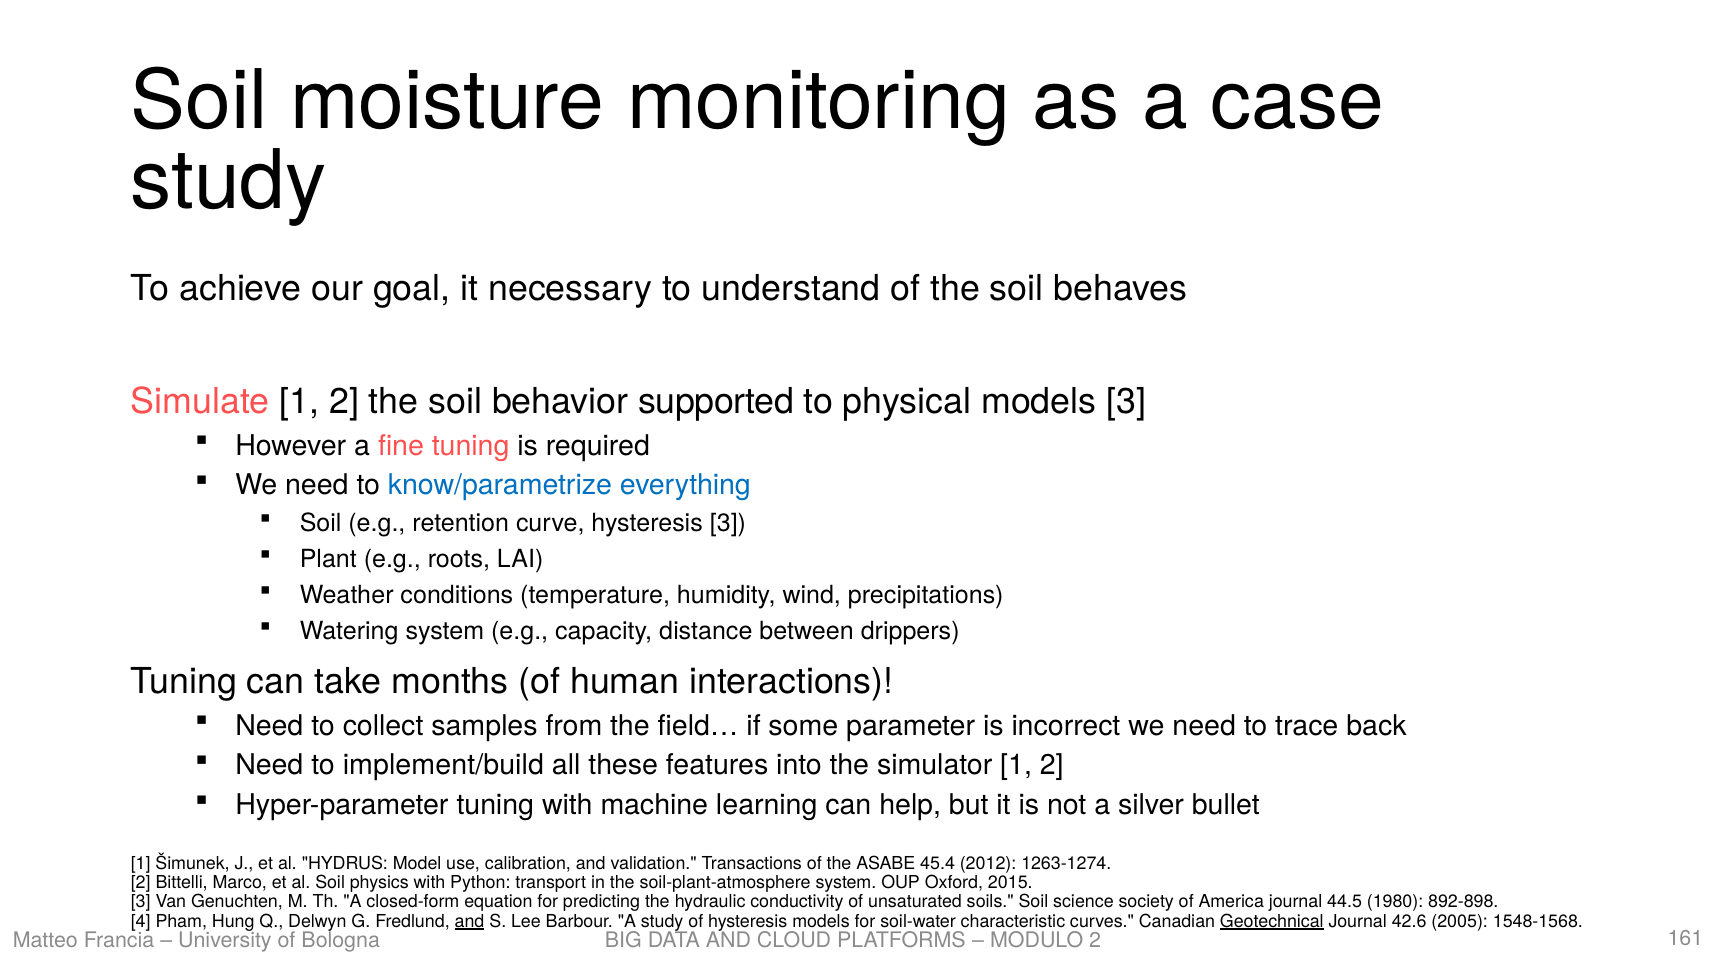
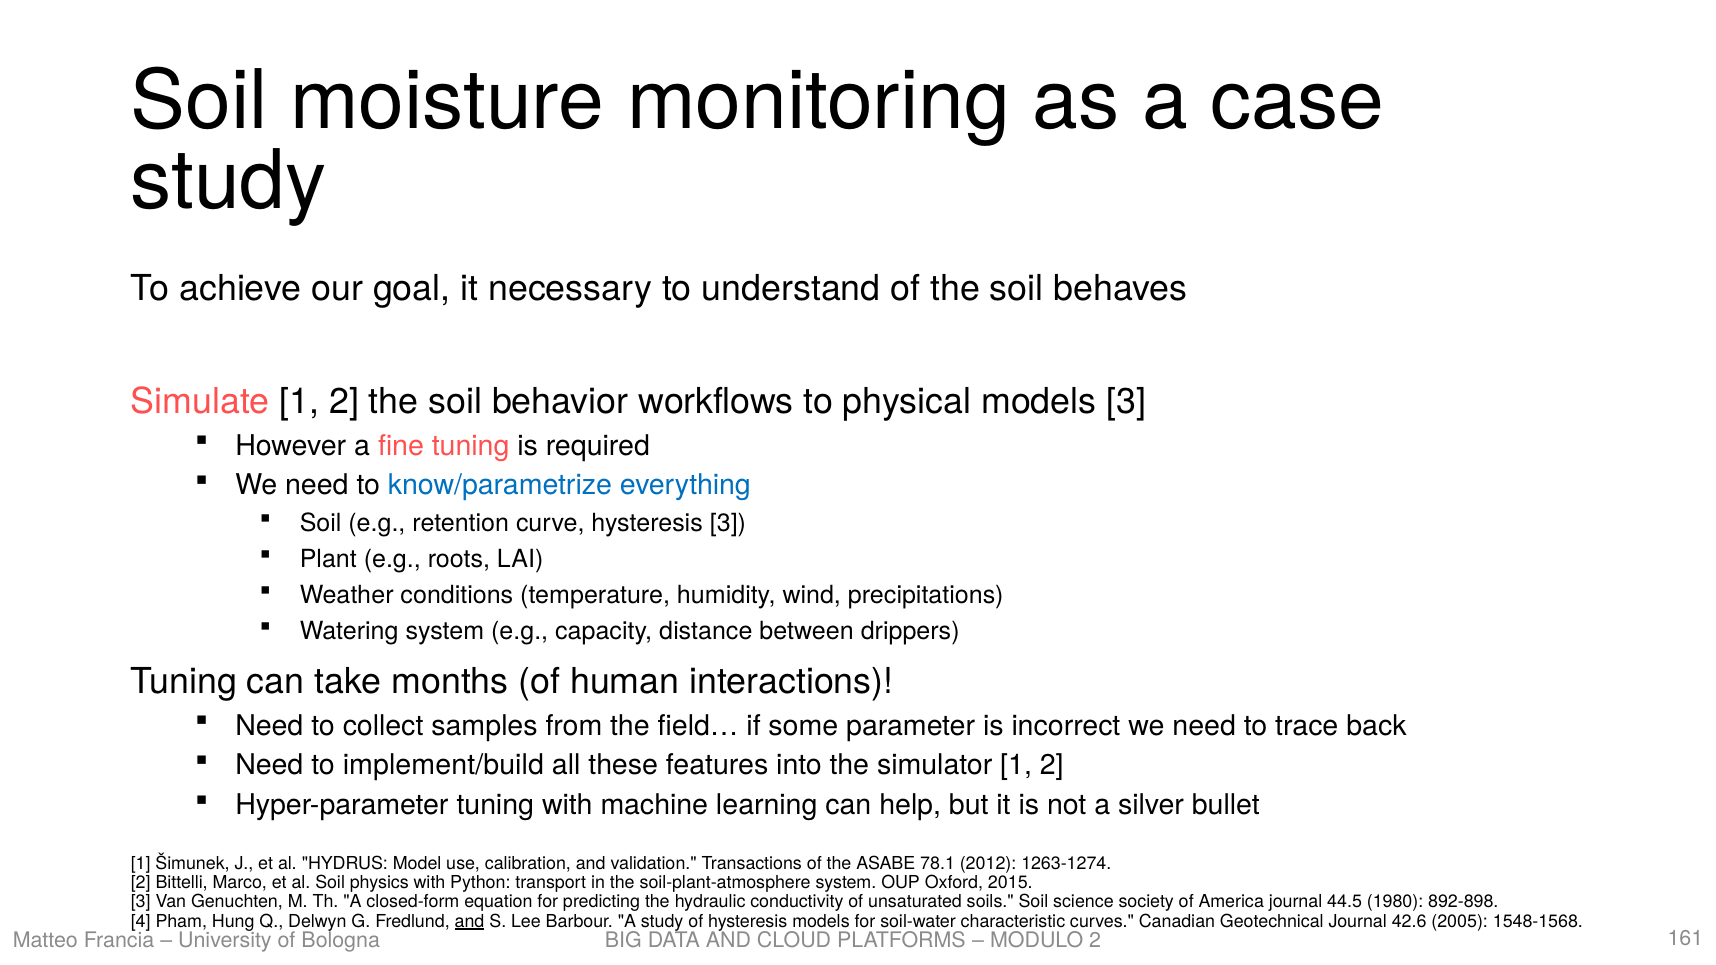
supported: supported -> workflows
45.4: 45.4 -> 78.1
Geotechnical underline: present -> none
